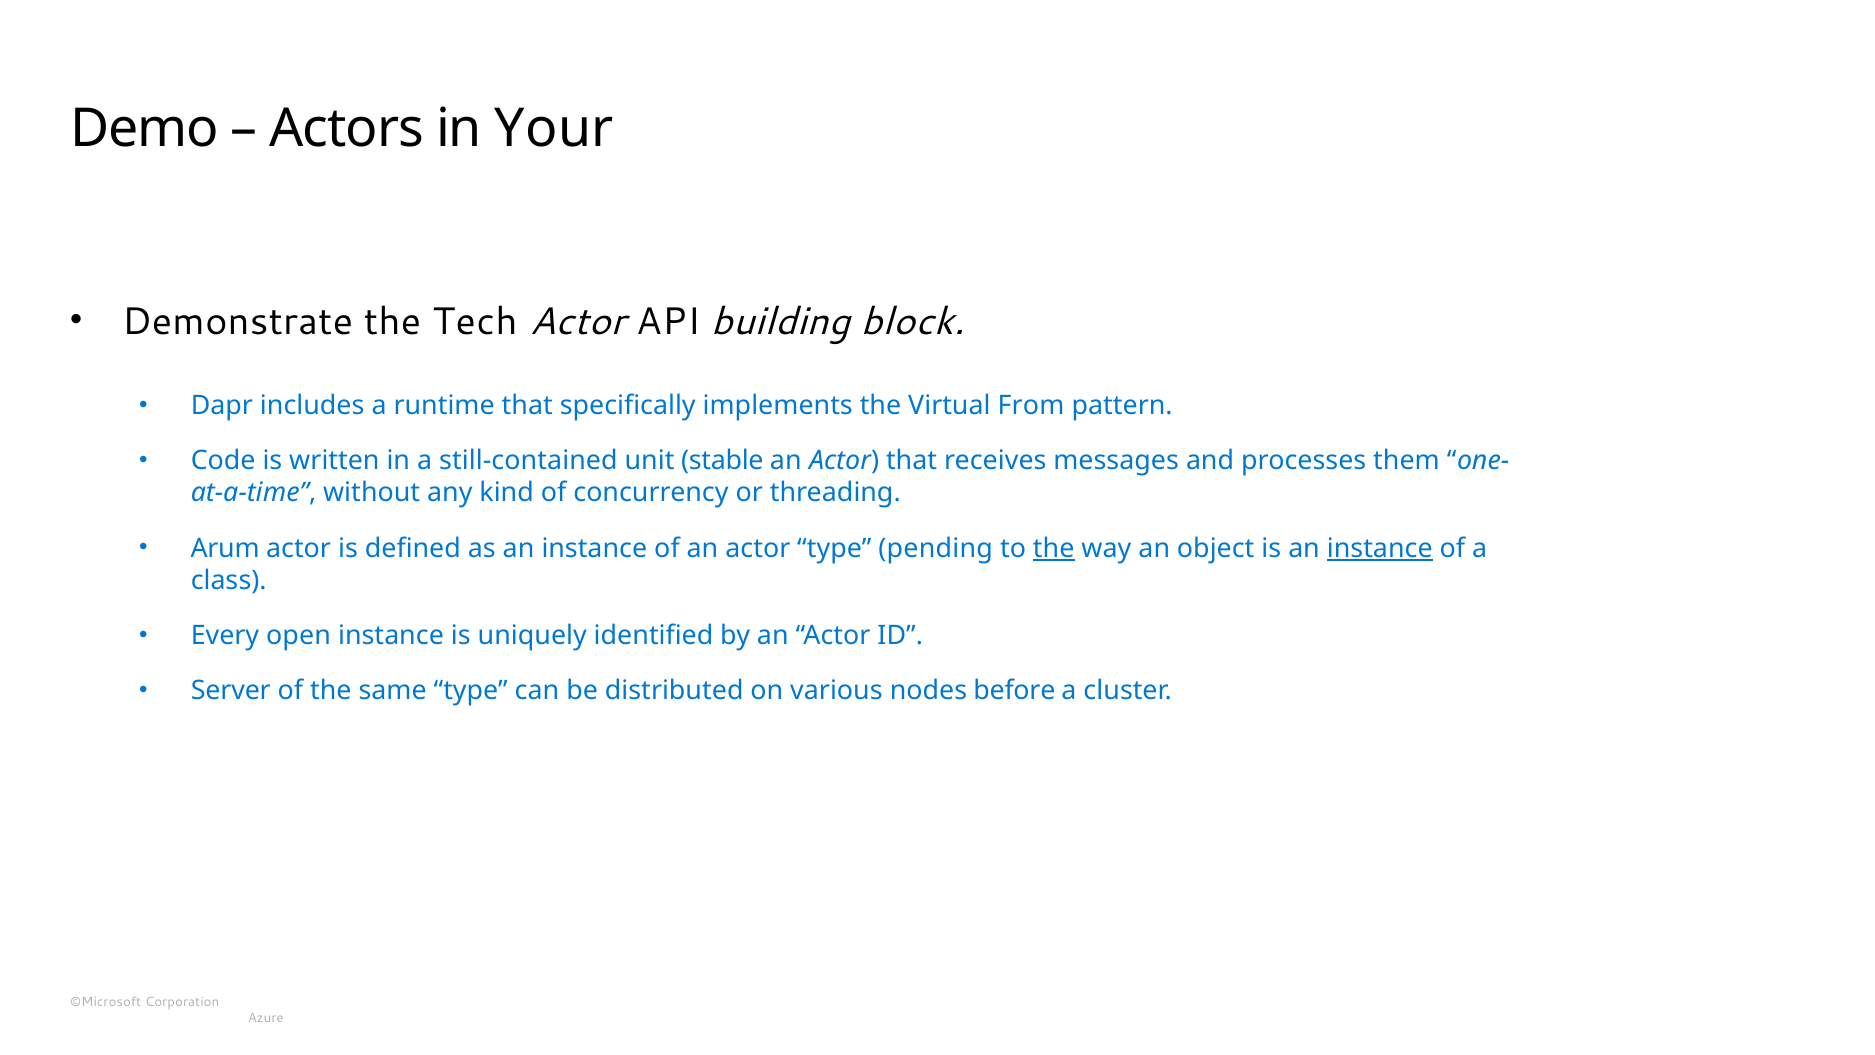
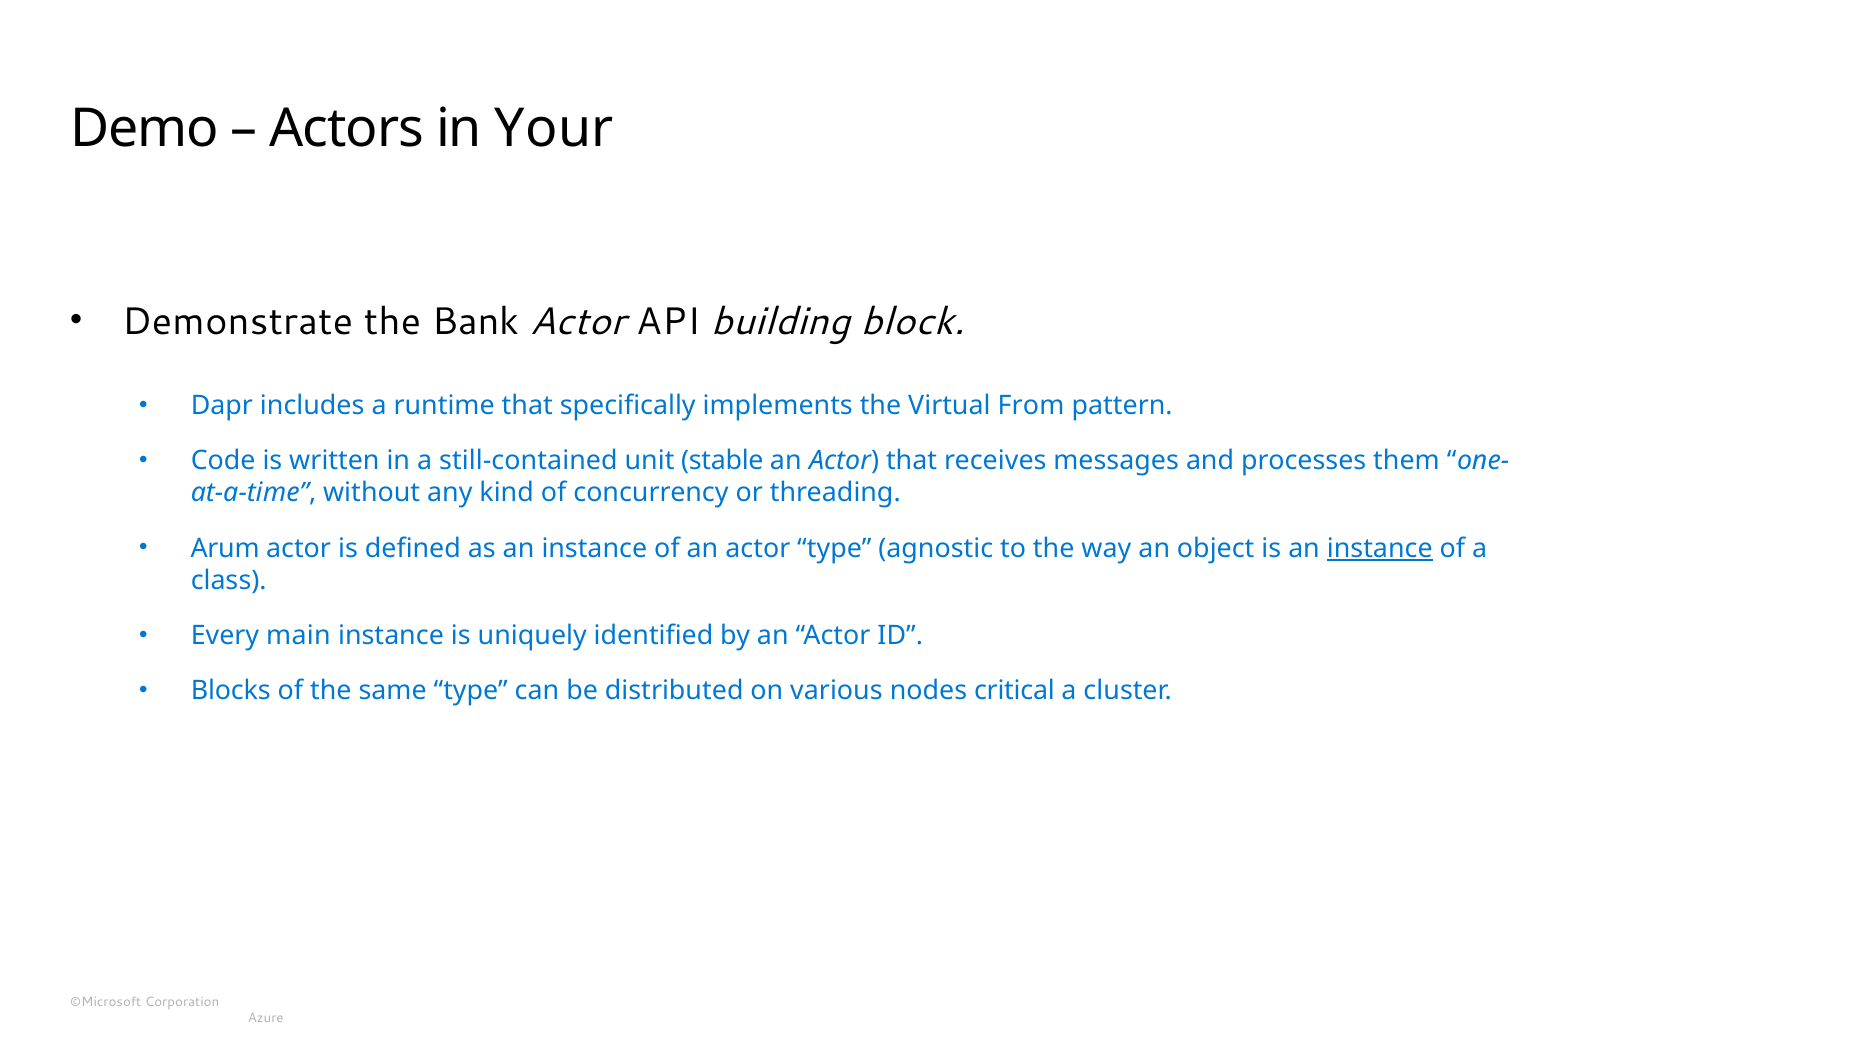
Tech: Tech -> Bank
pending: pending -> agnostic
the at (1054, 548) underline: present -> none
open: open -> main
Server: Server -> Blocks
before: before -> critical
